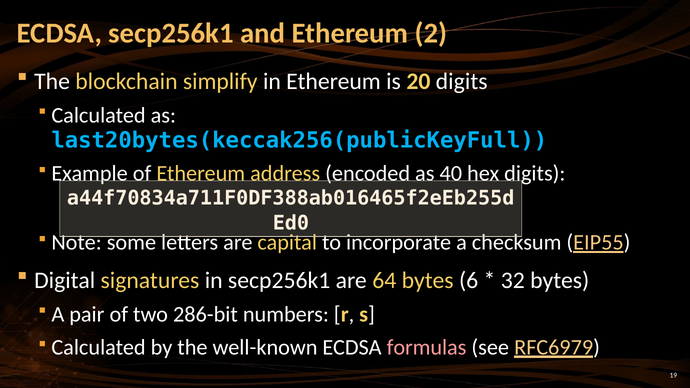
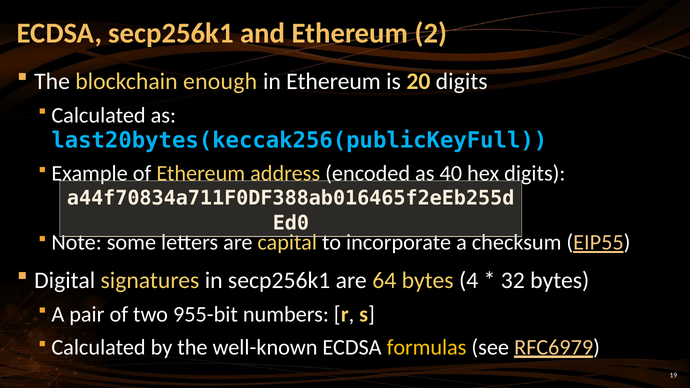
simplify: simplify -> enough
6: 6 -> 4
286-bit: 286-bit -> 955-bit
formulas colour: pink -> yellow
